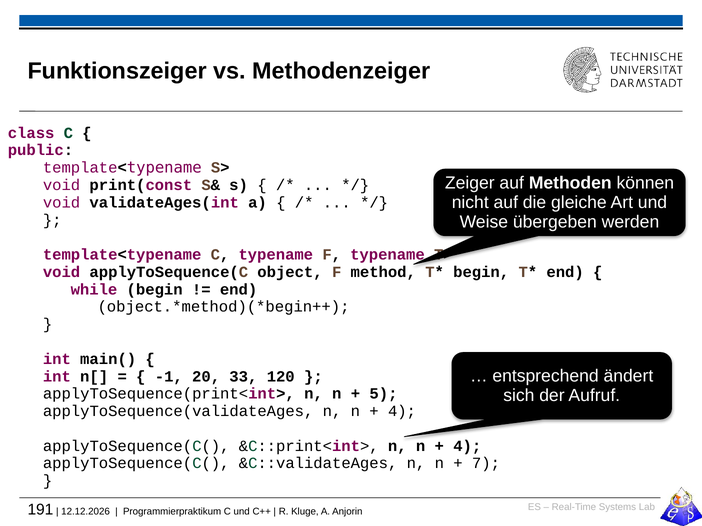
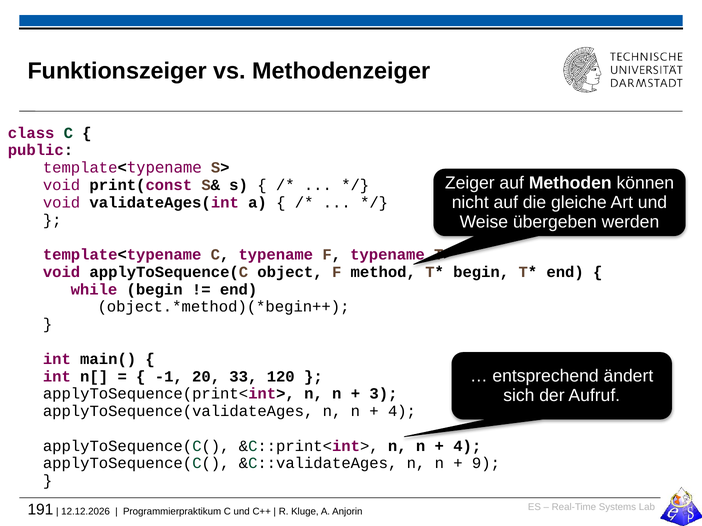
5: 5 -> 3
7: 7 -> 9
